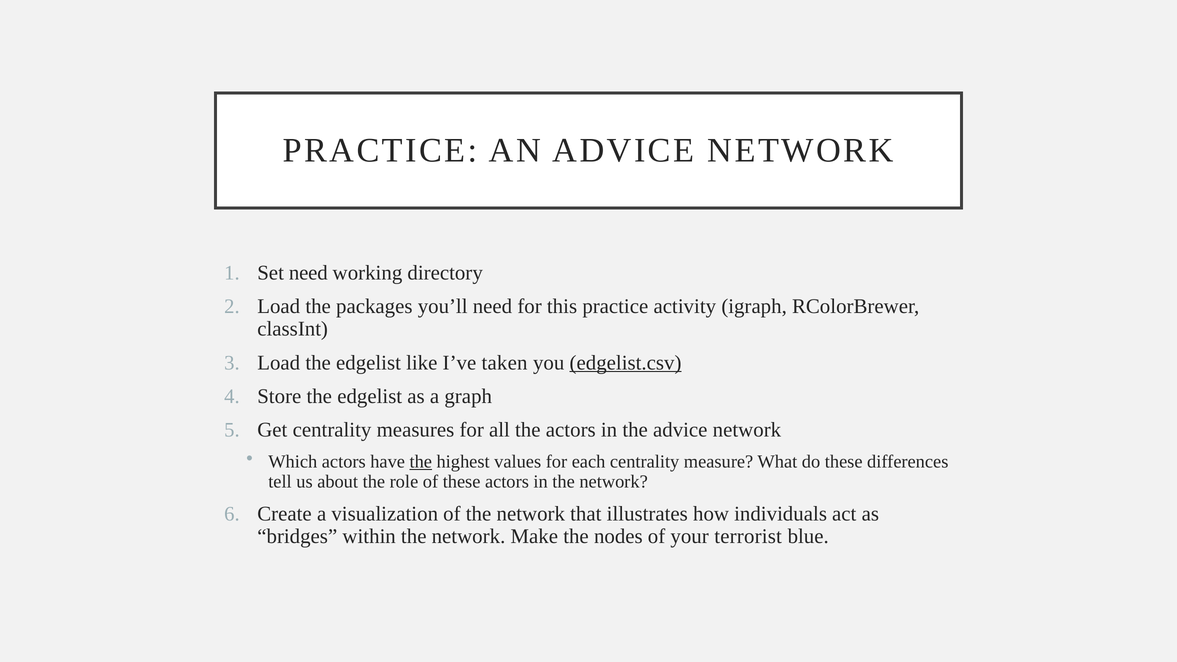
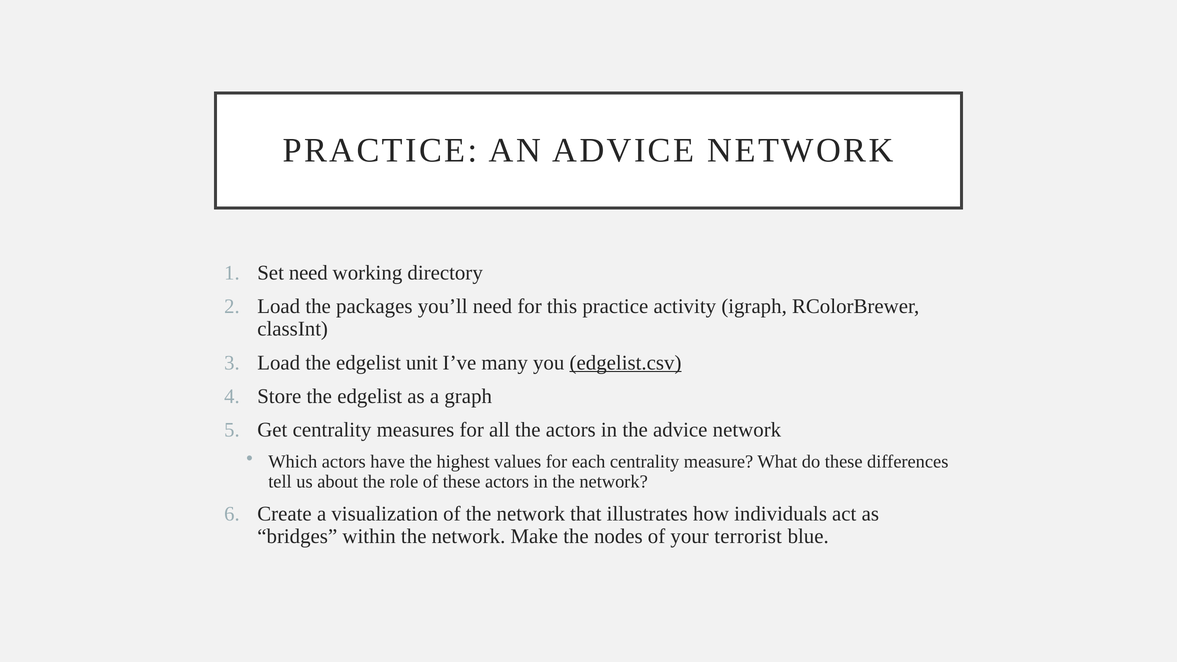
like: like -> unit
taken: taken -> many
the at (421, 462) underline: present -> none
